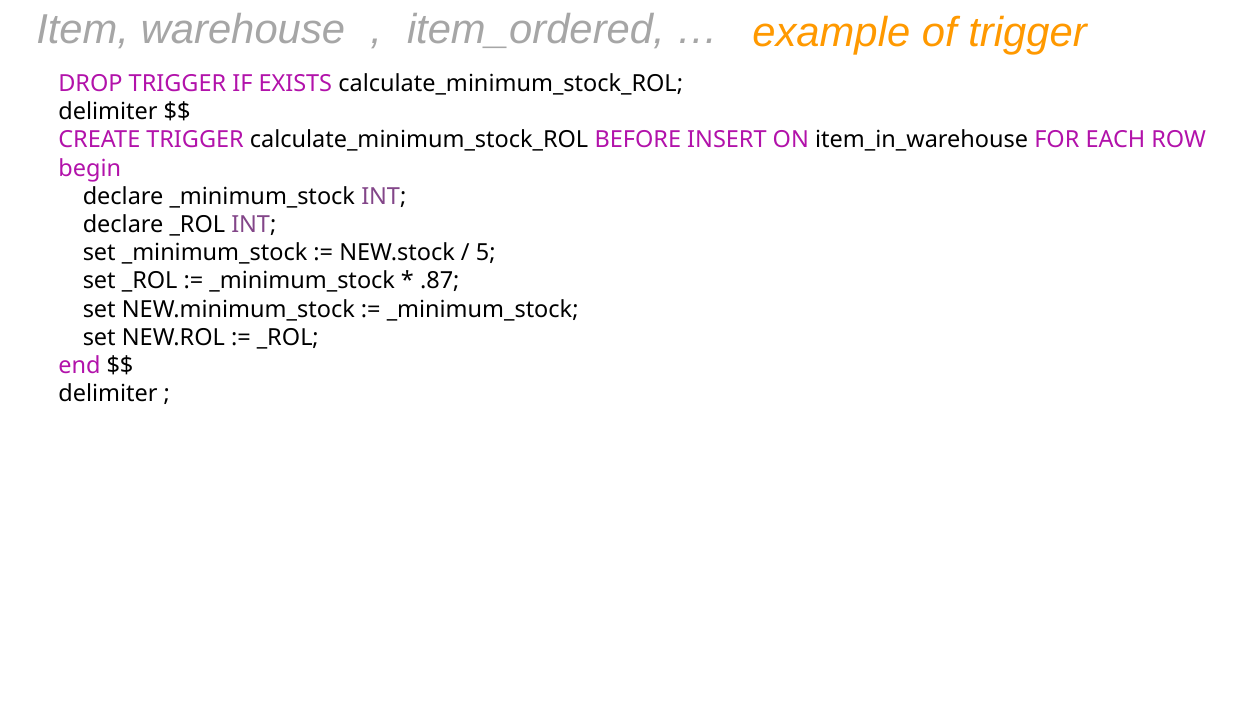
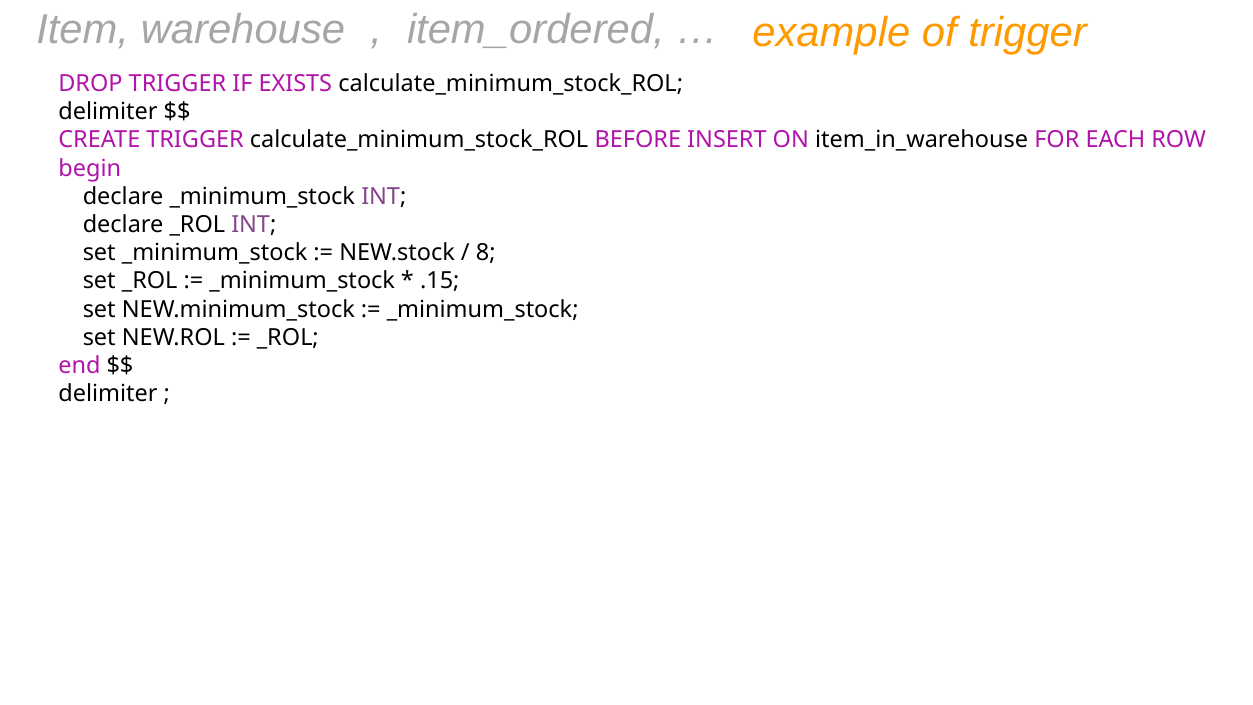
5: 5 -> 8
.87: .87 -> .15
